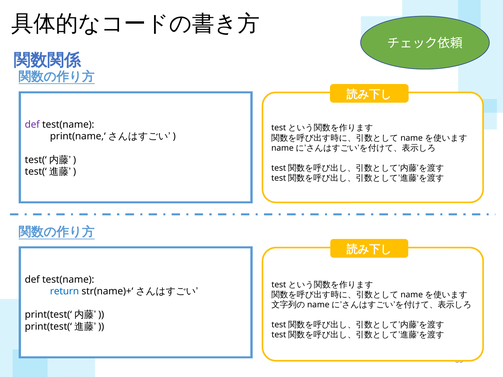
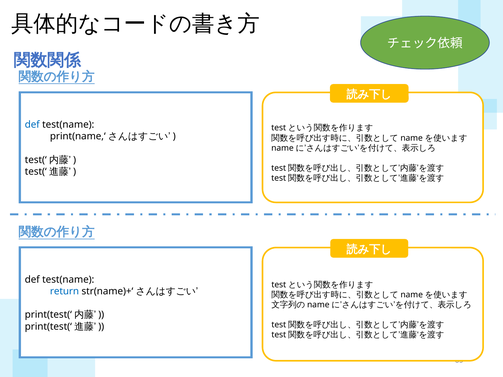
def at (32, 125) colour: purple -> blue
